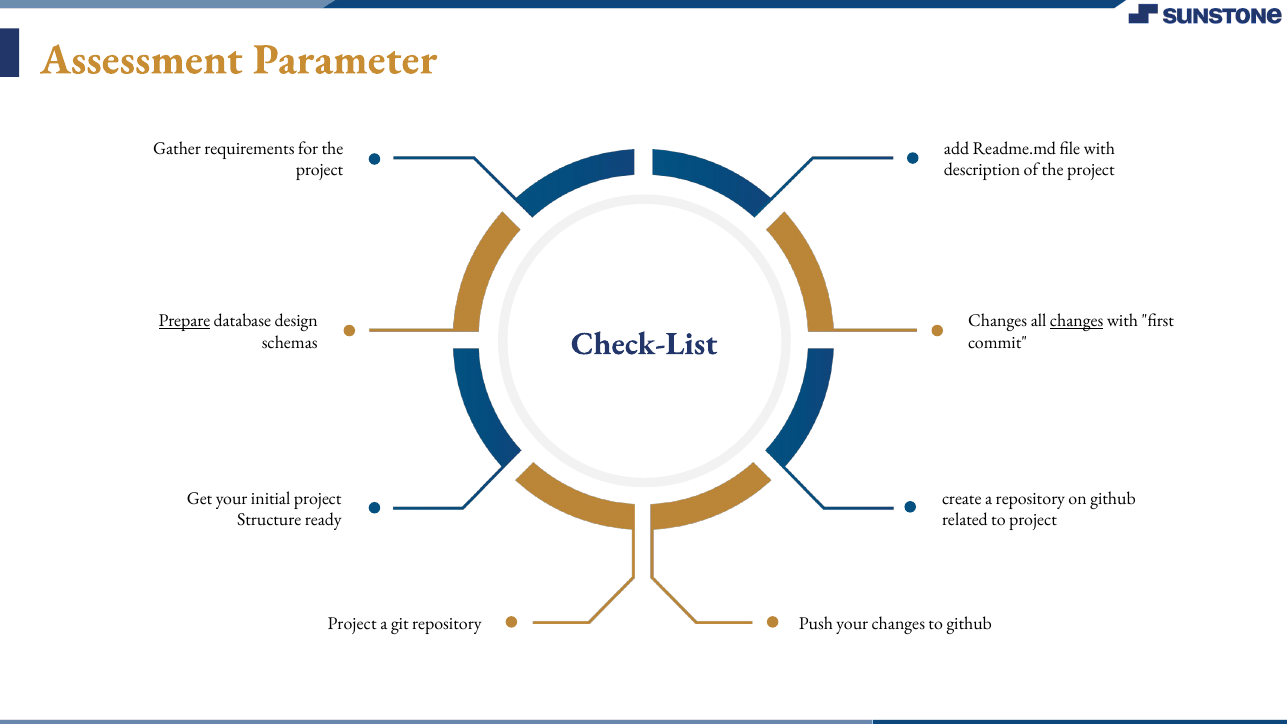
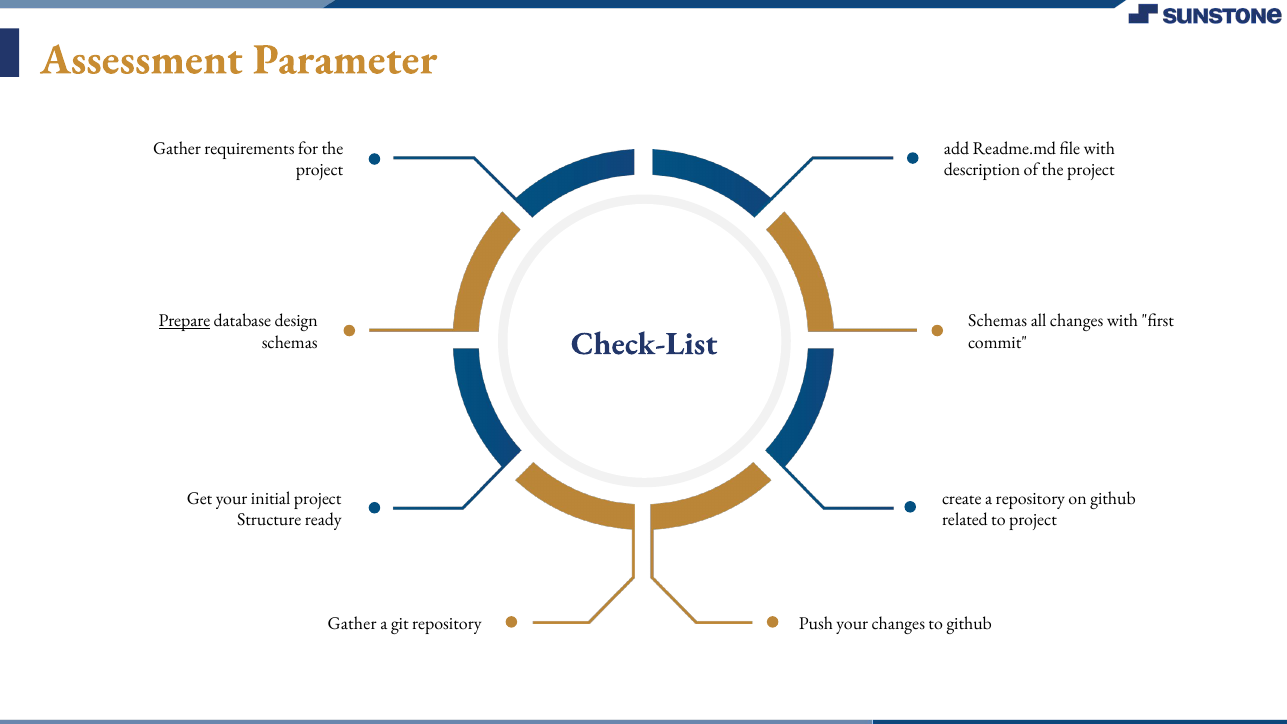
Changes at (998, 321): Changes -> Schemas
changes at (1077, 321) underline: present -> none
Project at (352, 623): Project -> Gather
